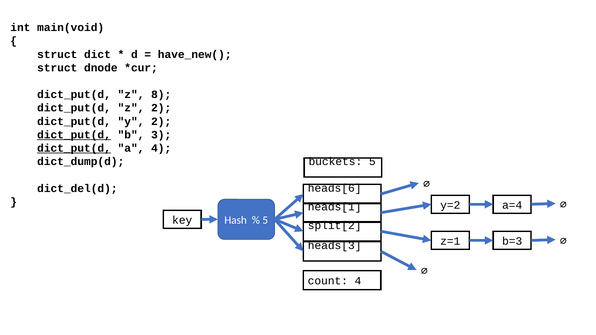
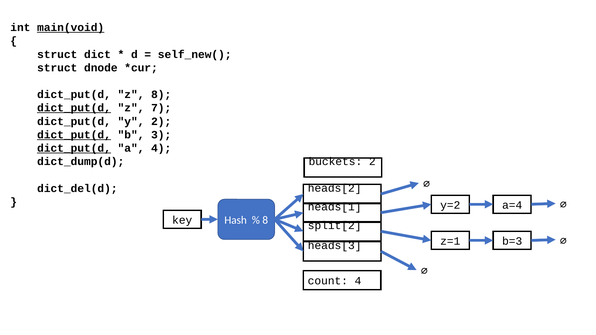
main(void underline: none -> present
have_new(: have_new( -> self_new(
dict_put(d at (74, 108) underline: none -> present
z 2: 2 -> 7
buckets 5: 5 -> 2
heads[6: heads[6 -> heads[2
5 at (265, 220): 5 -> 8
